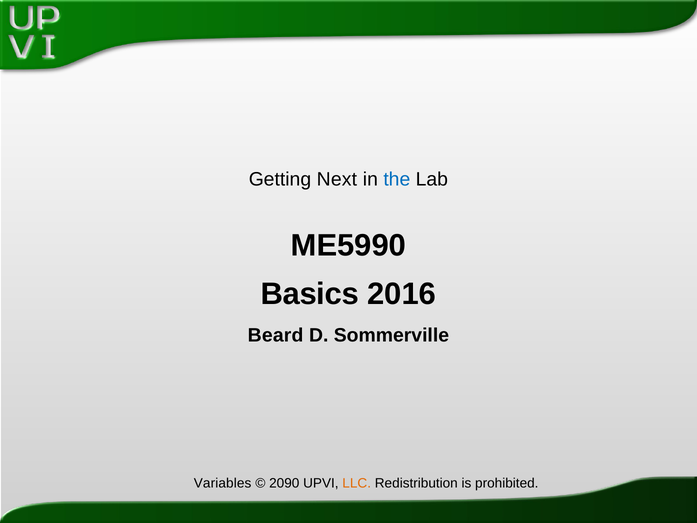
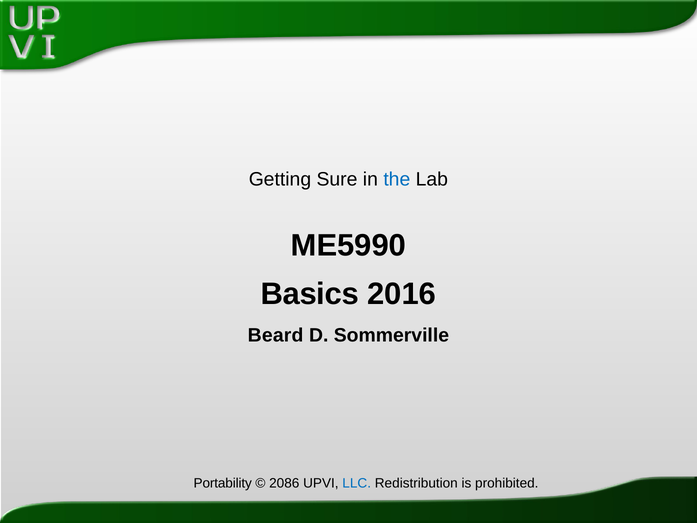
Next: Next -> Sure
Variables: Variables -> Portability
2090: 2090 -> 2086
LLC colour: orange -> blue
